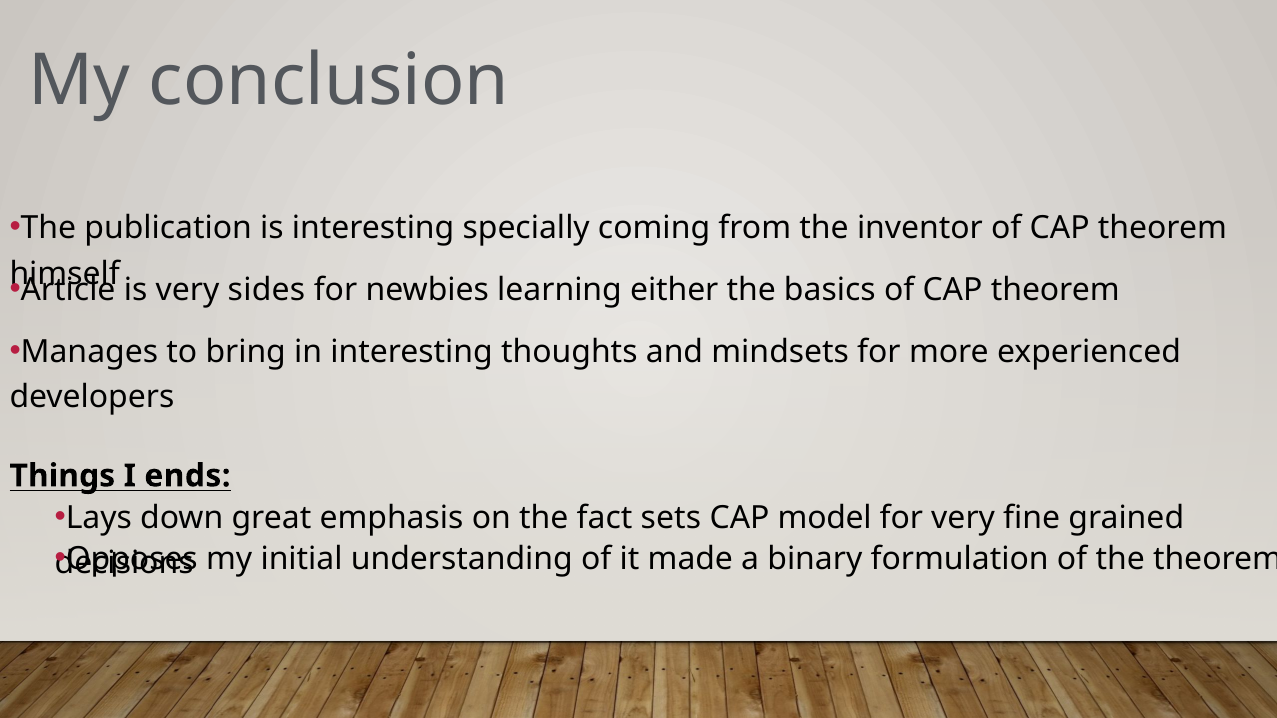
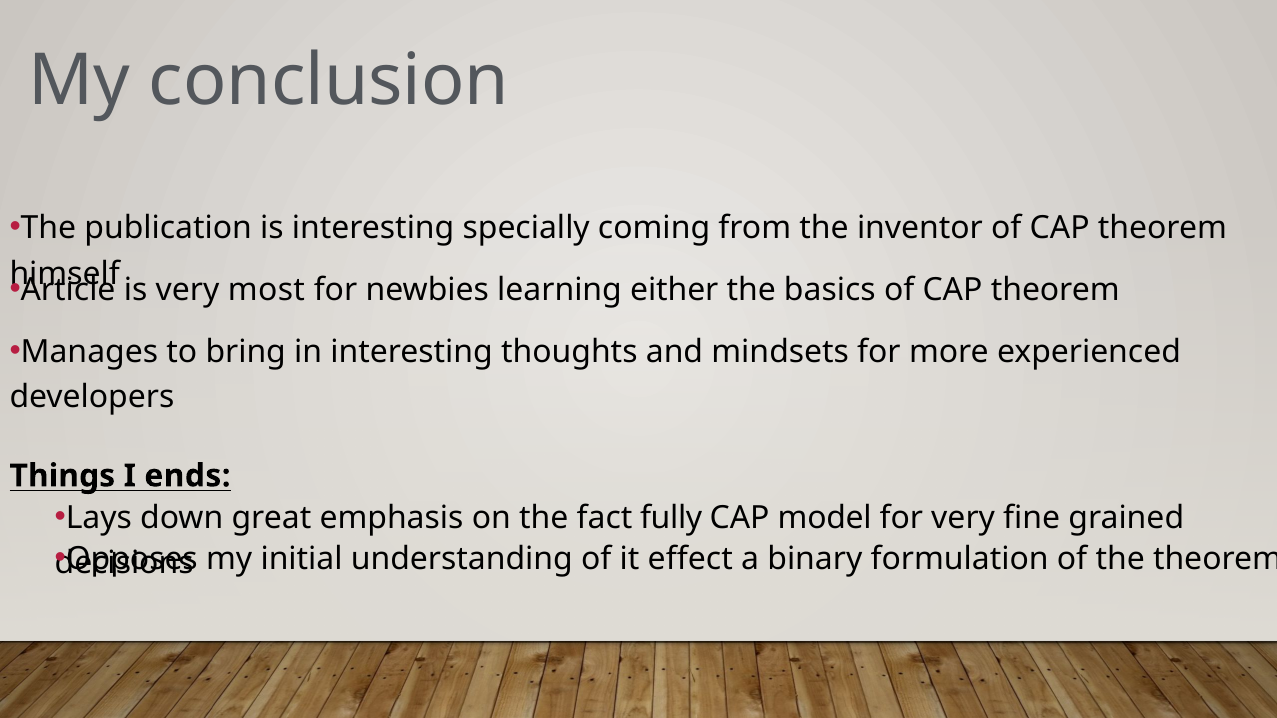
sides: sides -> most
sets: sets -> fully
made: made -> effect
